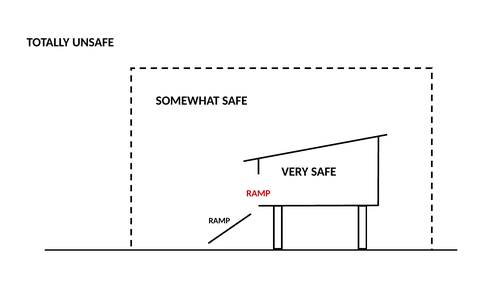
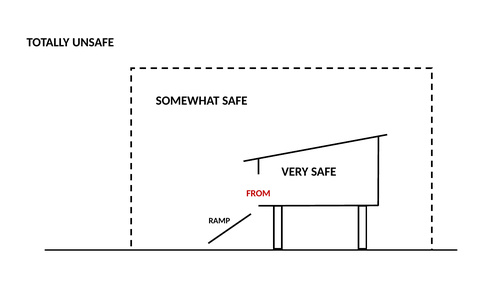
RAMP at (258, 194): RAMP -> FROM
